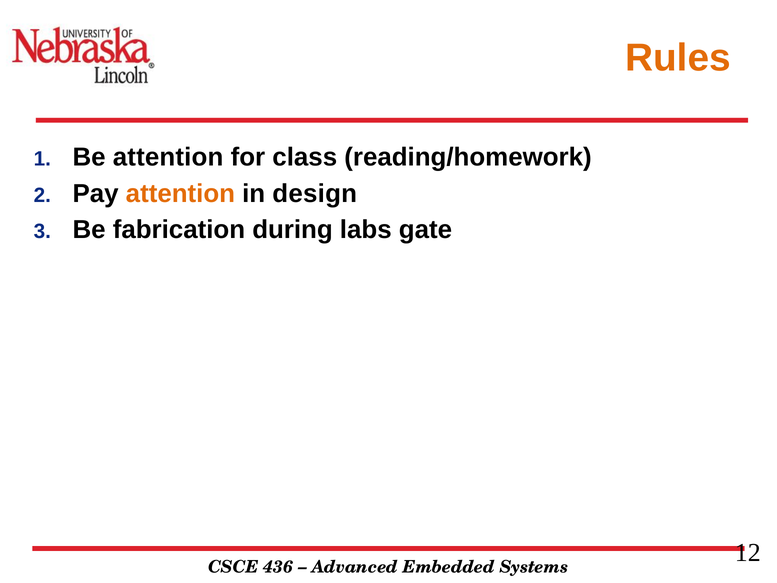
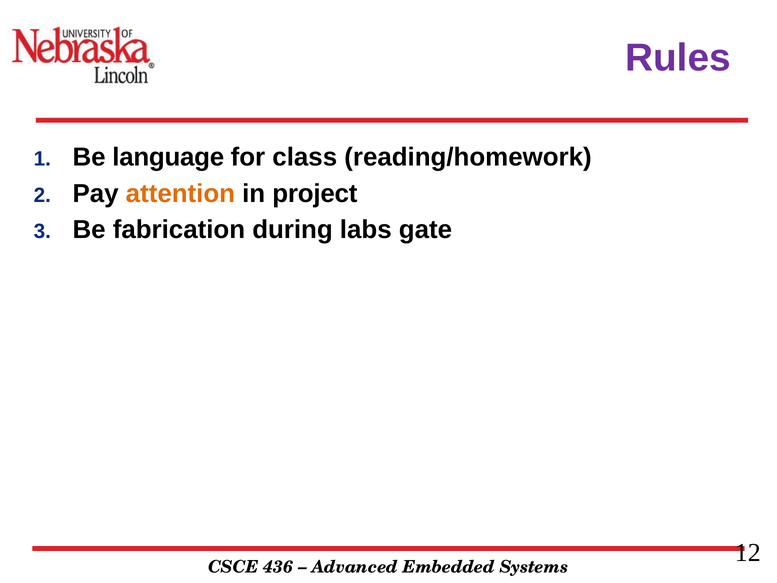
Rules colour: orange -> purple
Be attention: attention -> language
design: design -> project
